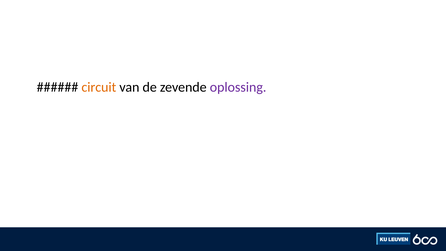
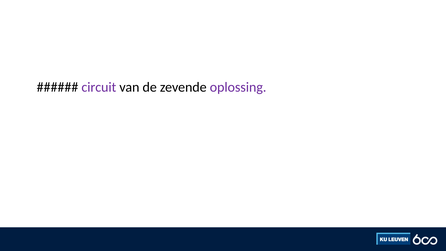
circuit colour: orange -> purple
